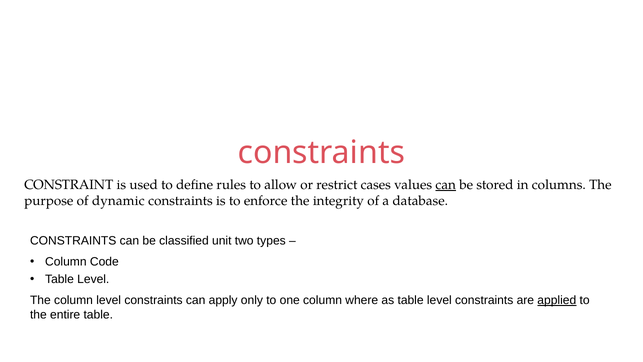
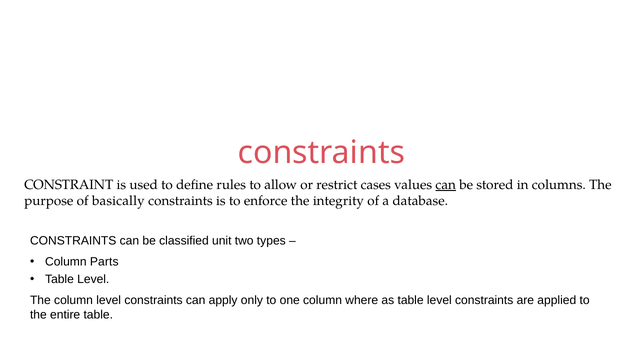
dynamic: dynamic -> basically
Code: Code -> Parts
applied underline: present -> none
